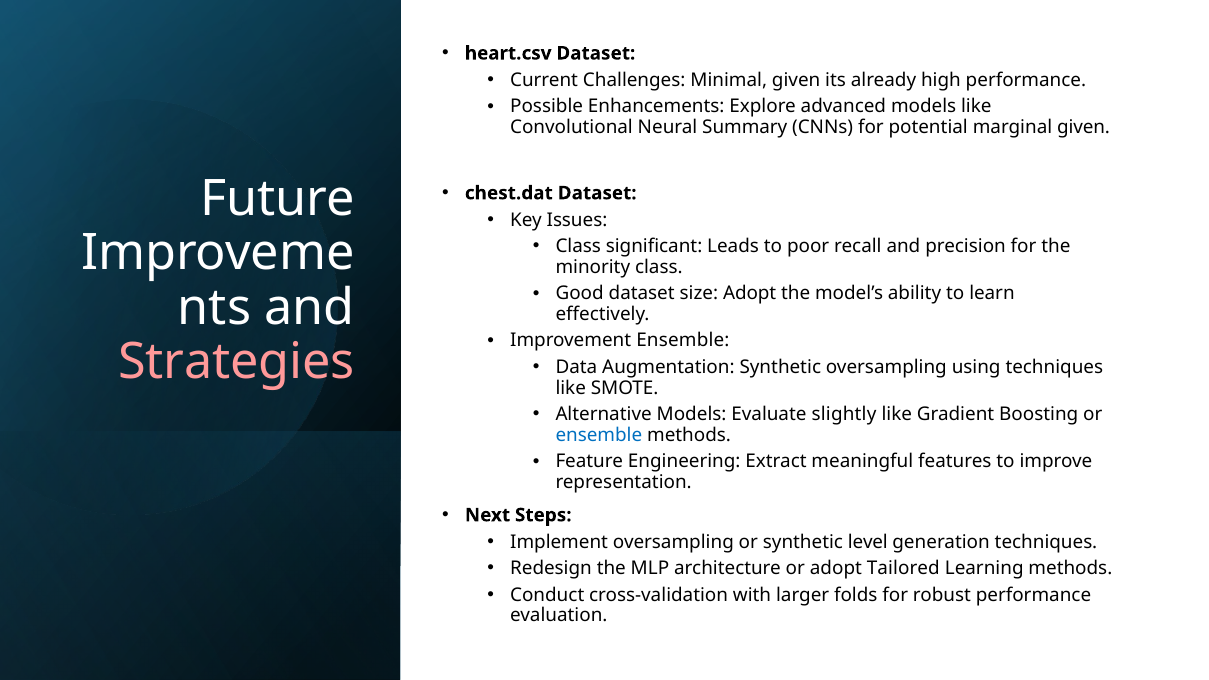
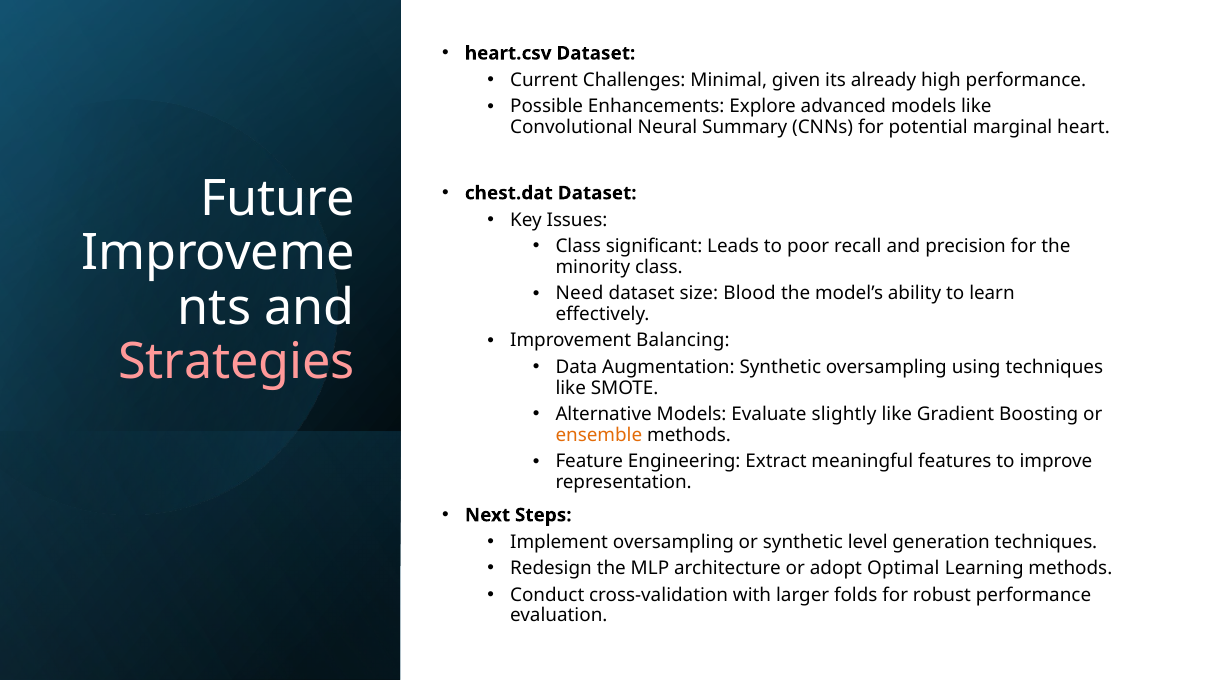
marginal given: given -> heart
Good: Good -> Need
size Adopt: Adopt -> Blood
Improvement Ensemble: Ensemble -> Balancing
ensemble at (599, 435) colour: blue -> orange
Tailored: Tailored -> Optimal
